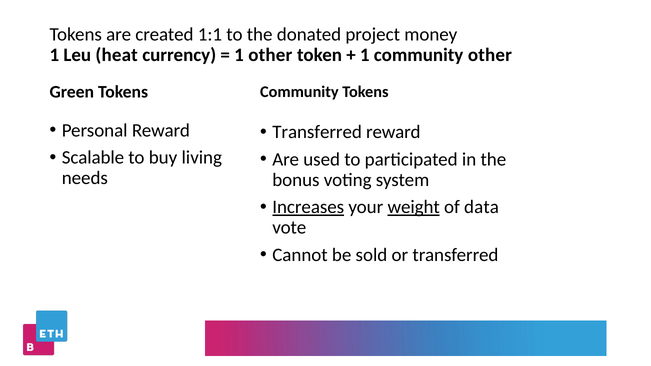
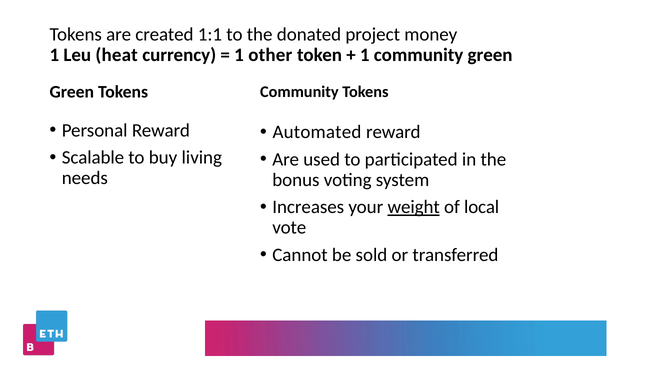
community other: other -> green
Transferred at (317, 132): Transferred -> Automated
Increases underline: present -> none
data: data -> local
